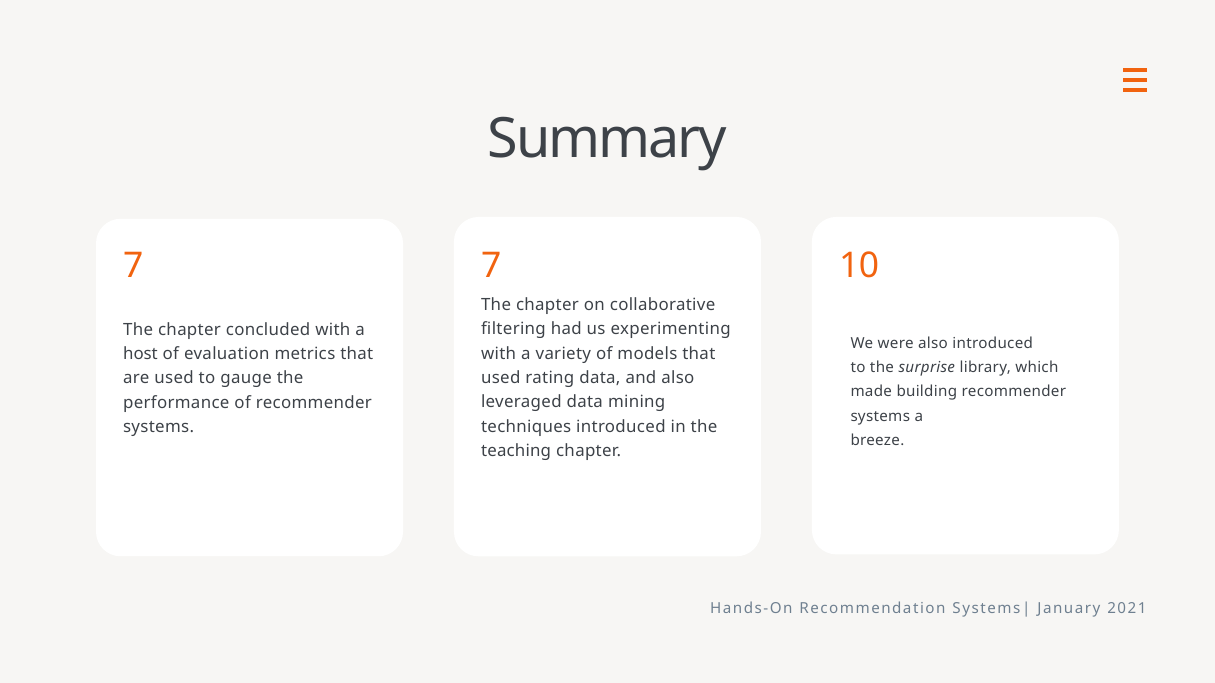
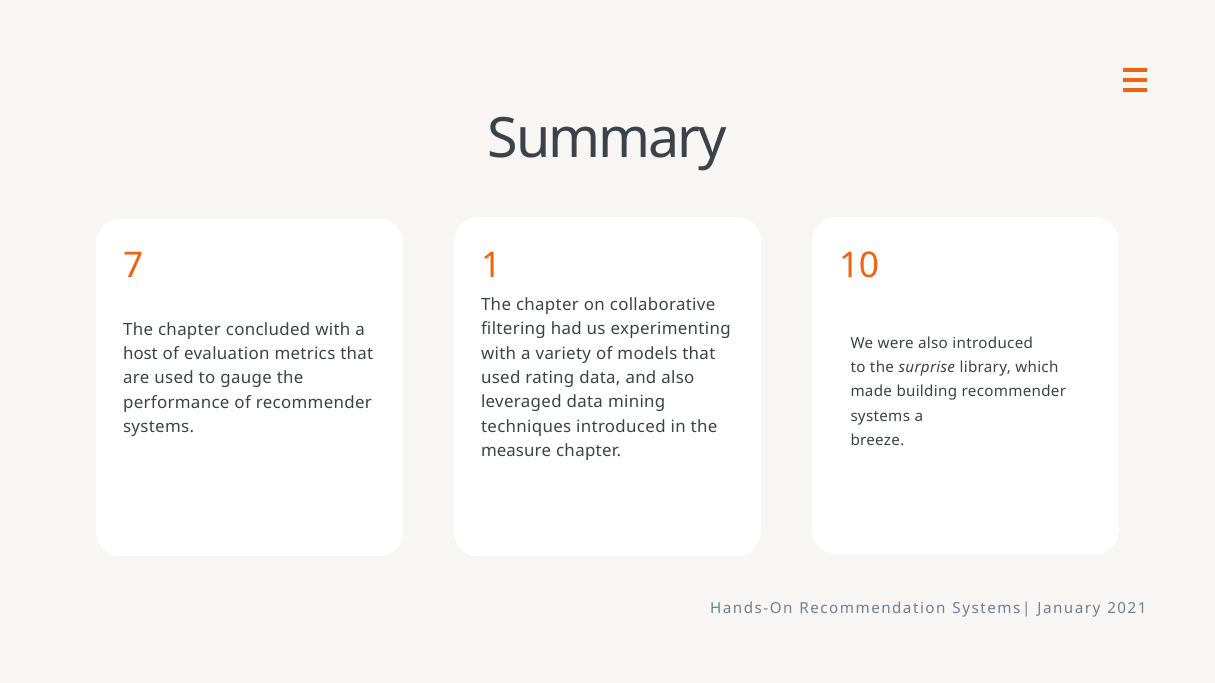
7 7: 7 -> 1
teaching: teaching -> measure
